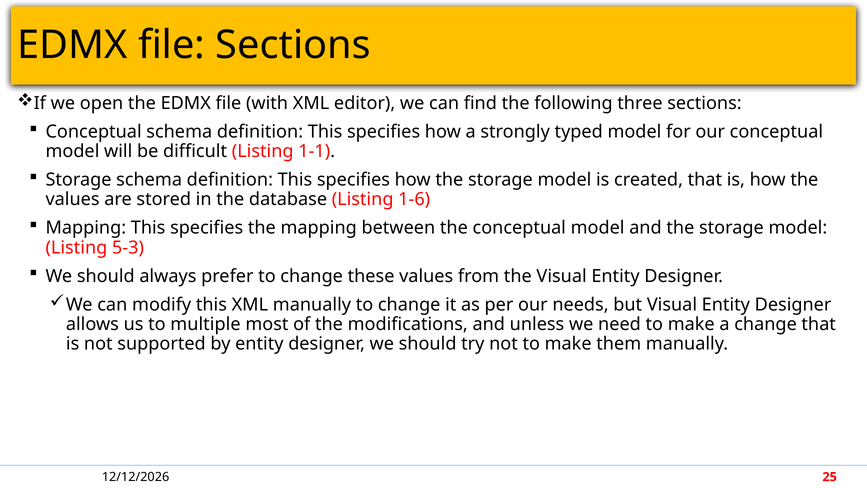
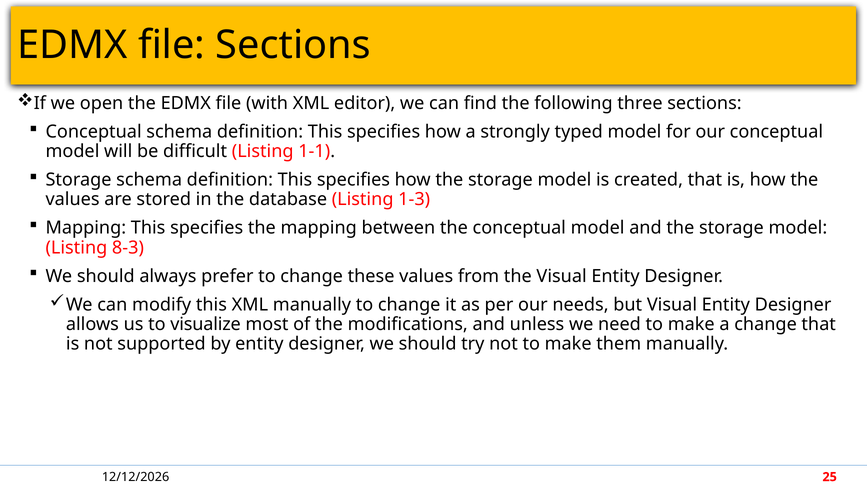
1-6: 1-6 -> 1-3
5-3: 5-3 -> 8-3
multiple: multiple -> visualize
